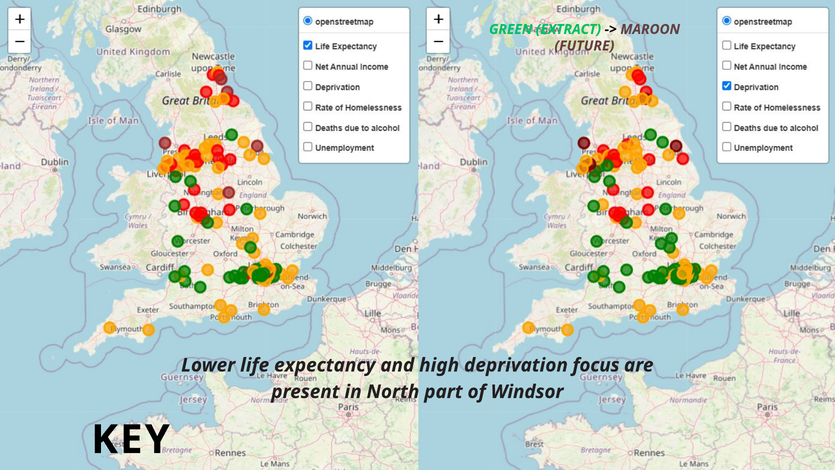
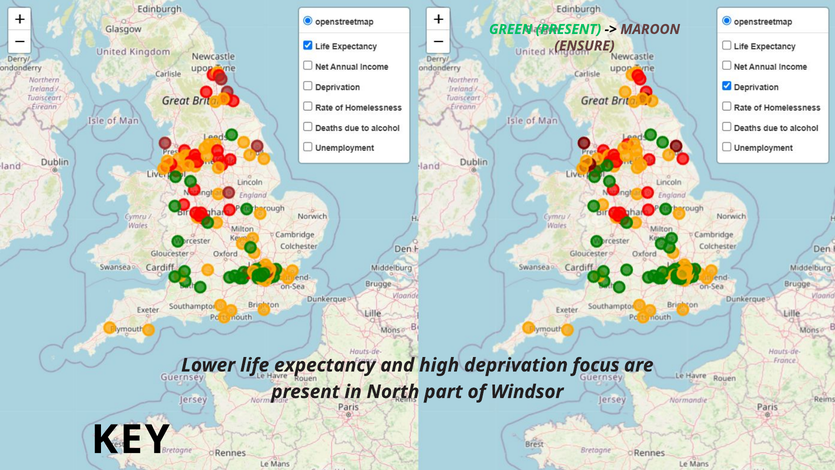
GREEN EXTRACT: EXTRACT -> PRESENT
FUTURE: FUTURE -> ENSURE
